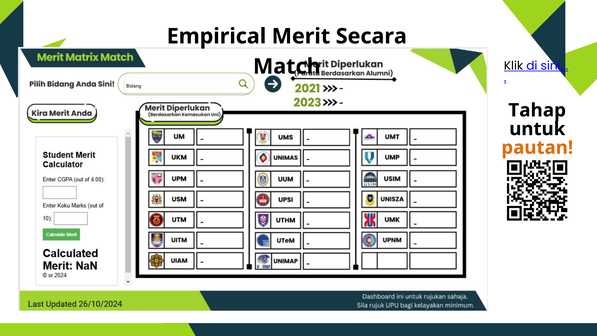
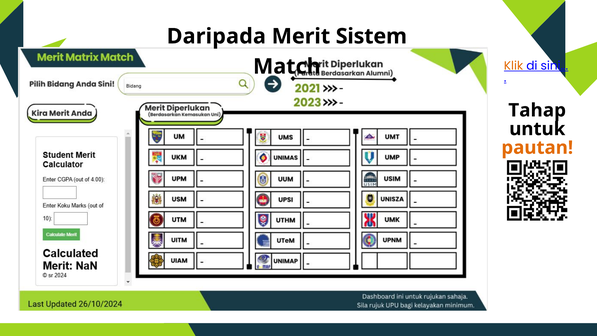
Empirical: Empirical -> Daripada
Secara: Secara -> Sistem
Klik colour: black -> orange
